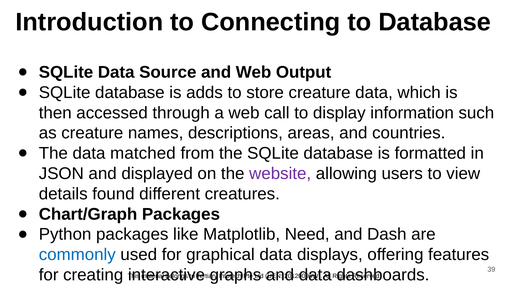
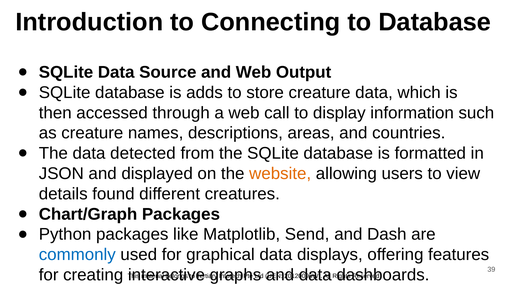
matched: matched -> detected
website colour: purple -> orange
Need: Need -> Send
